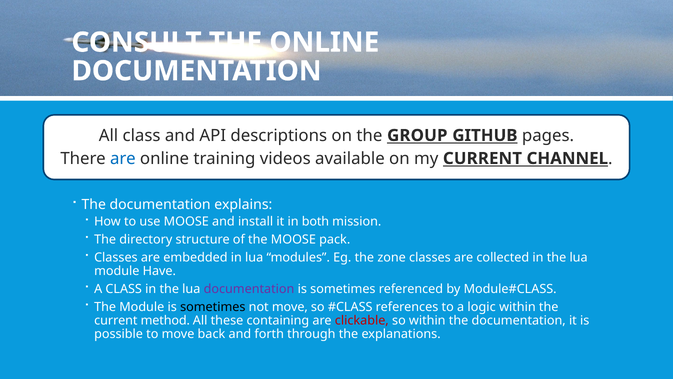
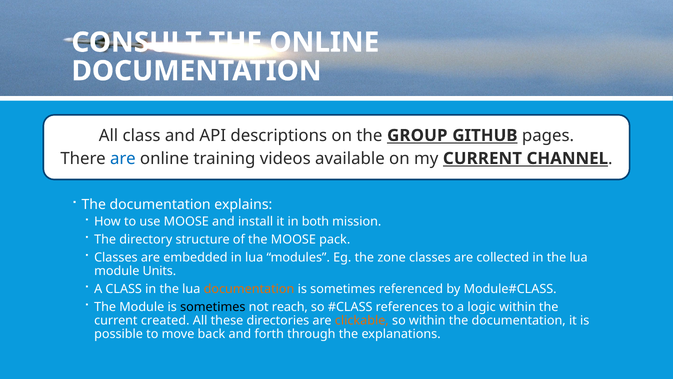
Have: Have -> Units
documentation at (249, 289) colour: purple -> orange
not move: move -> reach
method: method -> created
containing: containing -> directories
clickable colour: red -> orange
